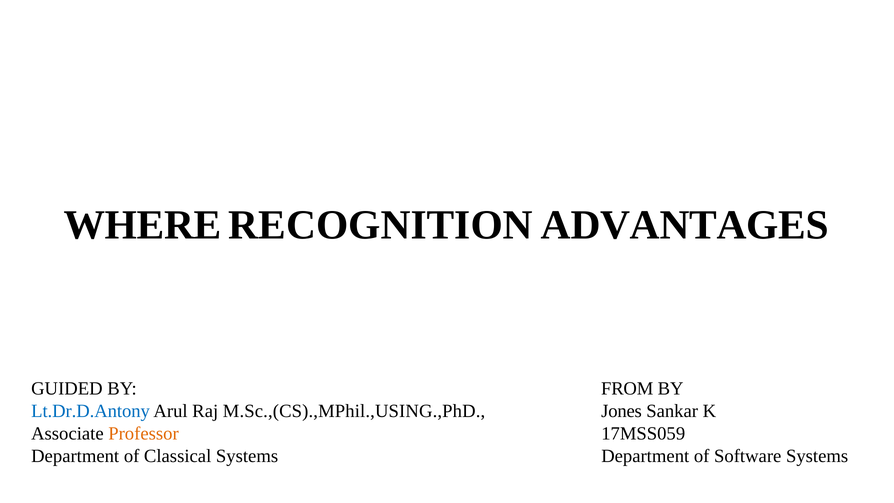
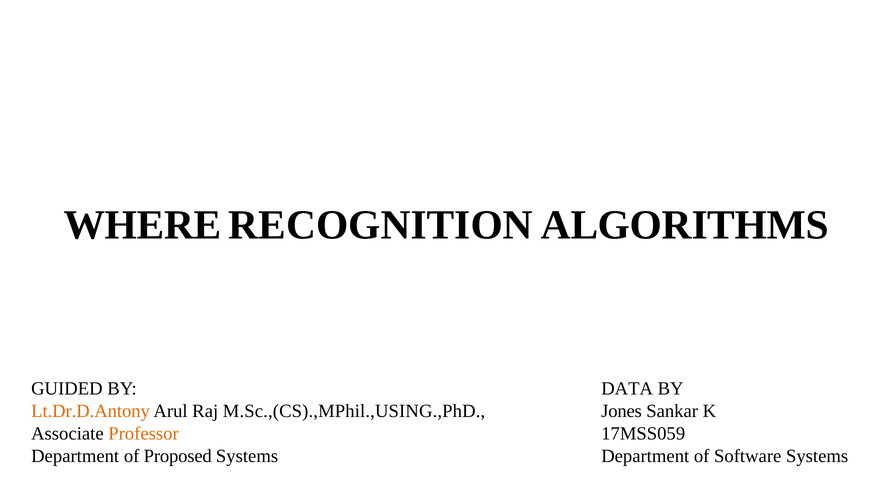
ADVANTAGES: ADVANTAGES -> ALGORITHMS
FROM: FROM -> DATA
Lt.Dr.D.Antony colour: blue -> orange
Classical: Classical -> Proposed
